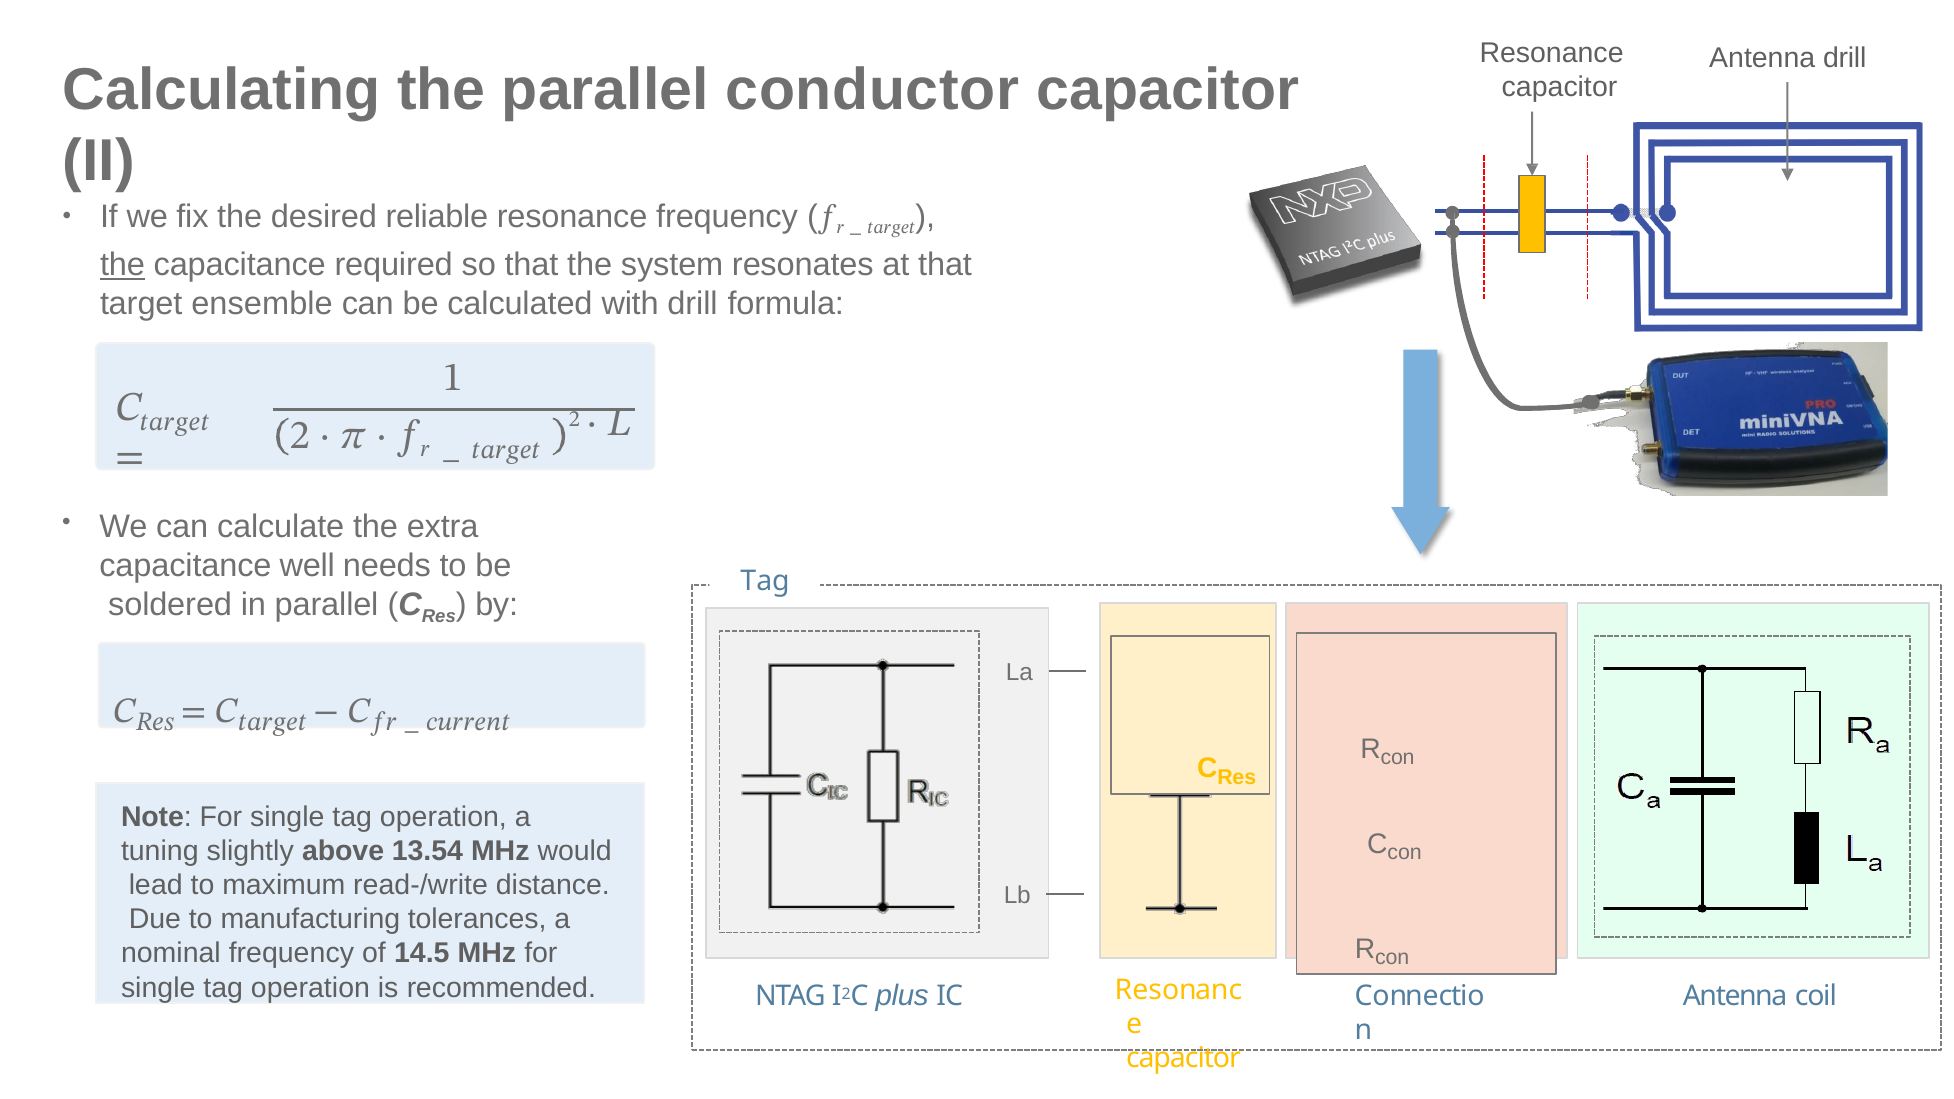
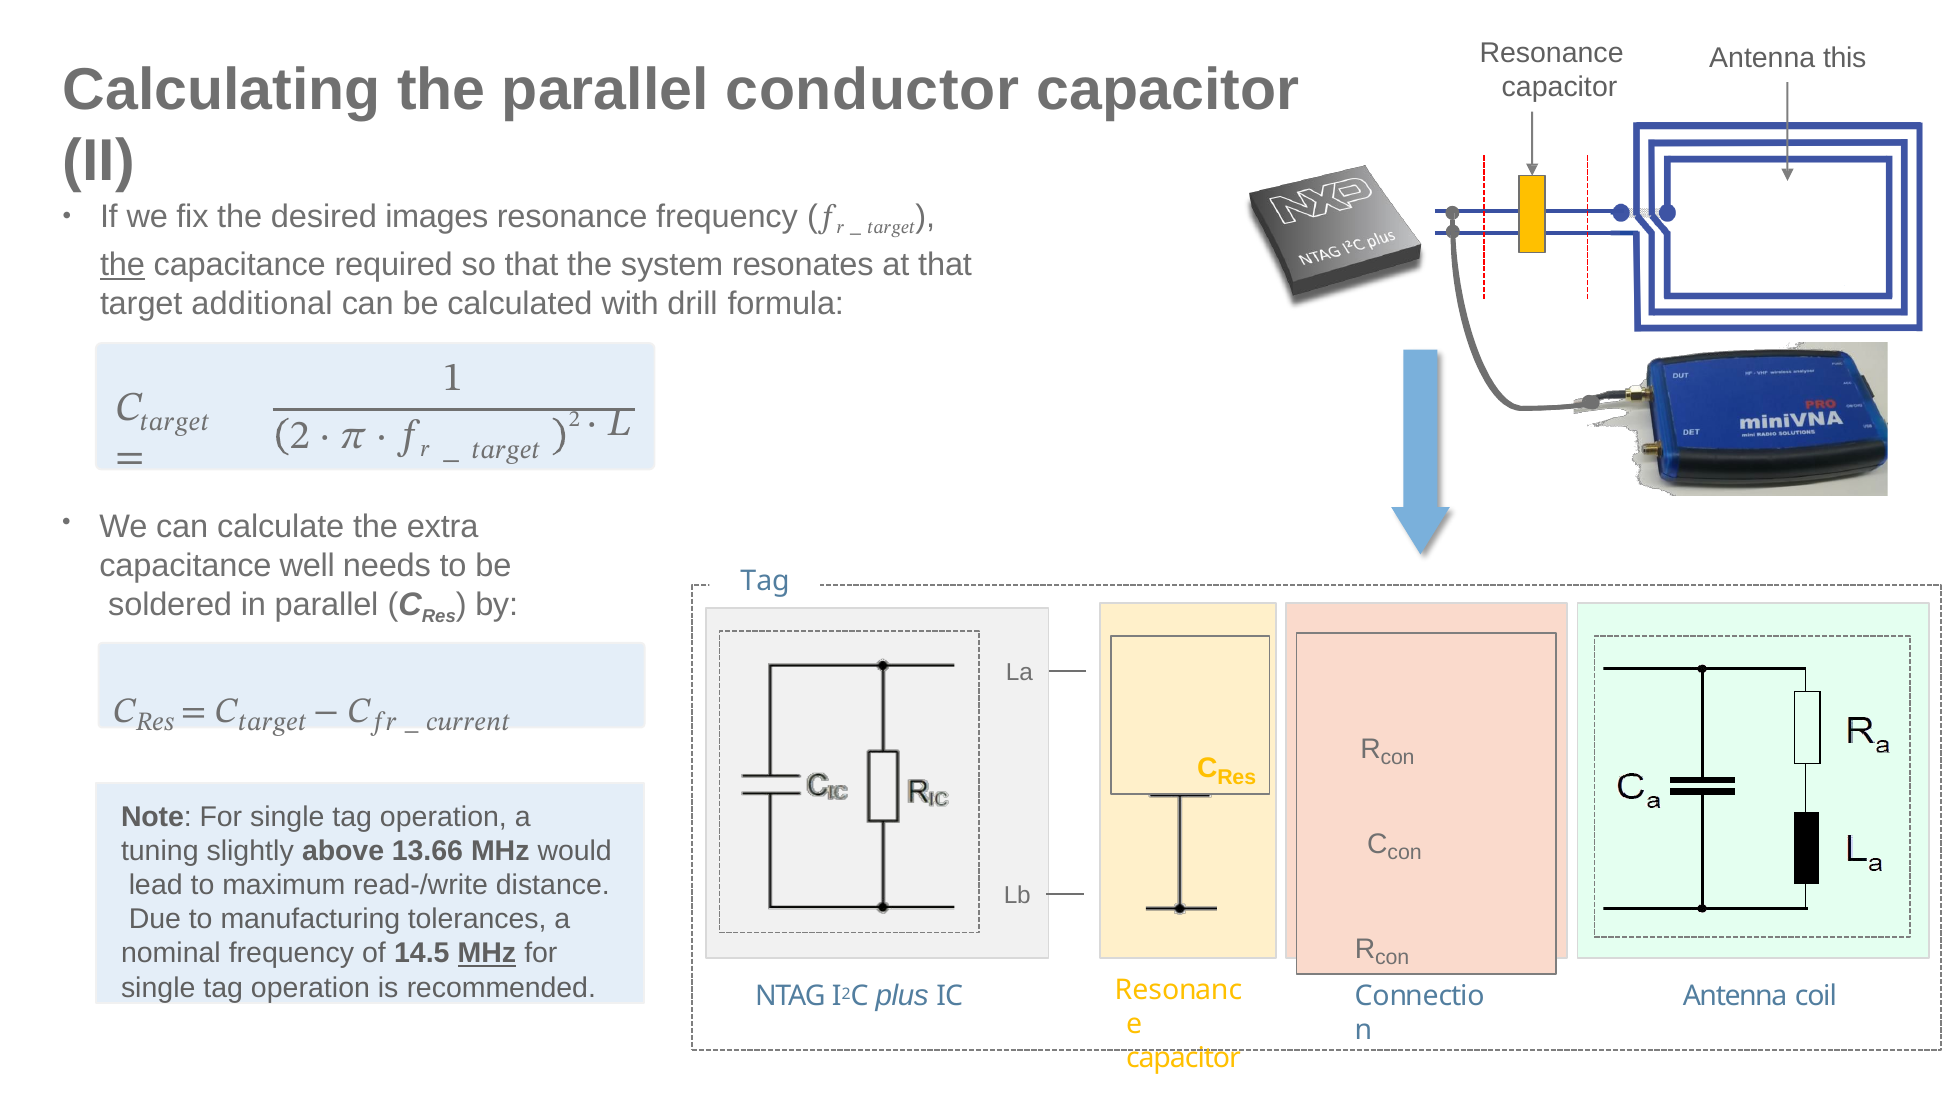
Antenna drill: drill -> this
reliable: reliable -> images
ensemble: ensemble -> additional
13.54: 13.54 -> 13.66
MHz at (487, 954) underline: none -> present
